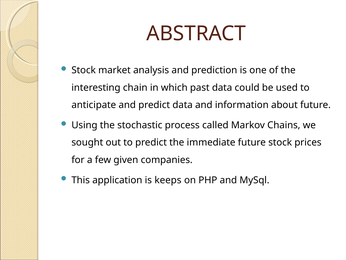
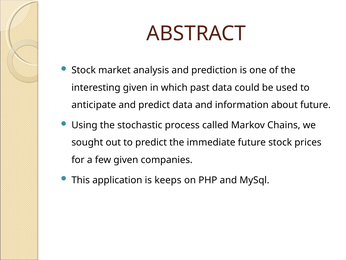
interesting chain: chain -> given
